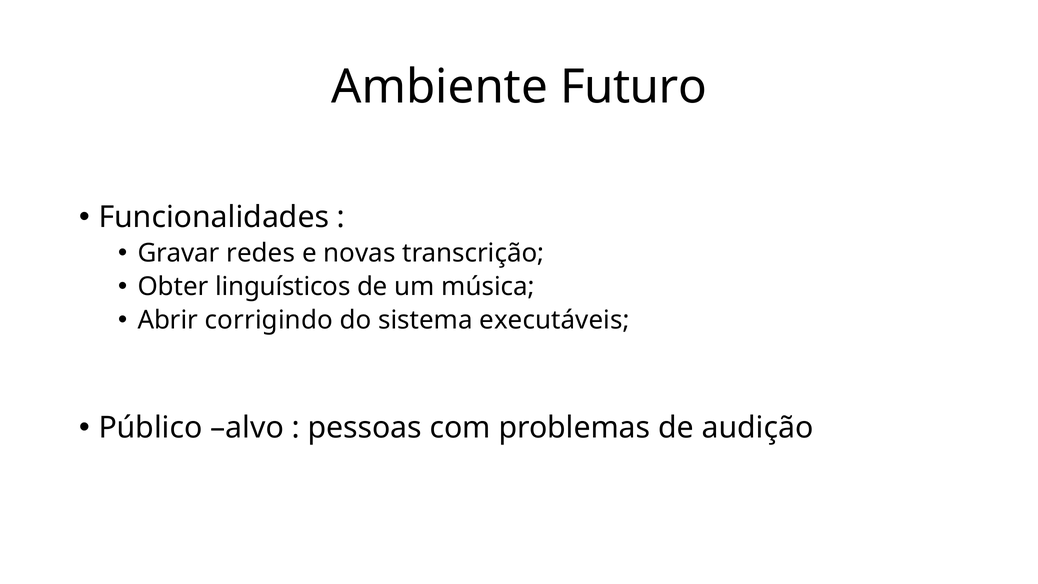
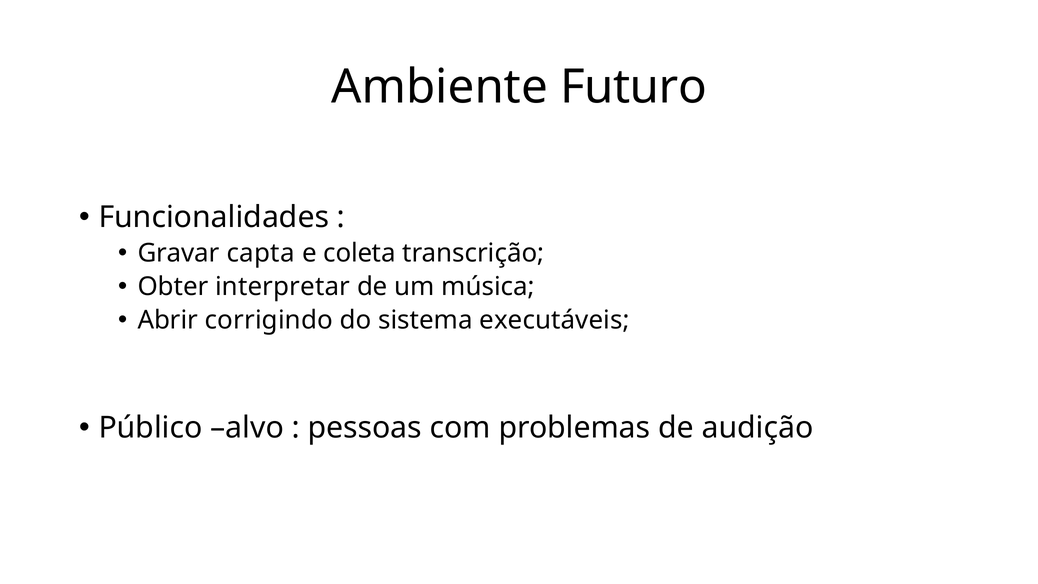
redes: redes -> capta
novas: novas -> coleta
linguísticos: linguísticos -> interpretar
